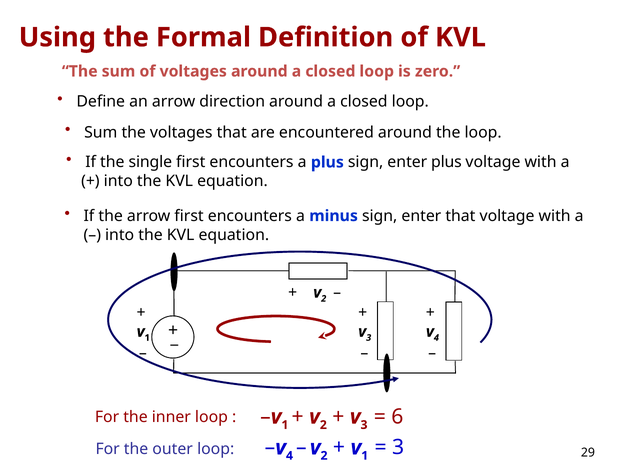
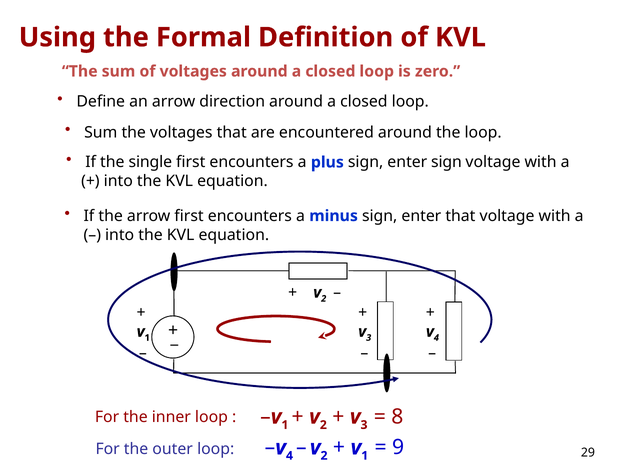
enter plus: plus -> sign
6: 6 -> 8
3 at (398, 447): 3 -> 9
